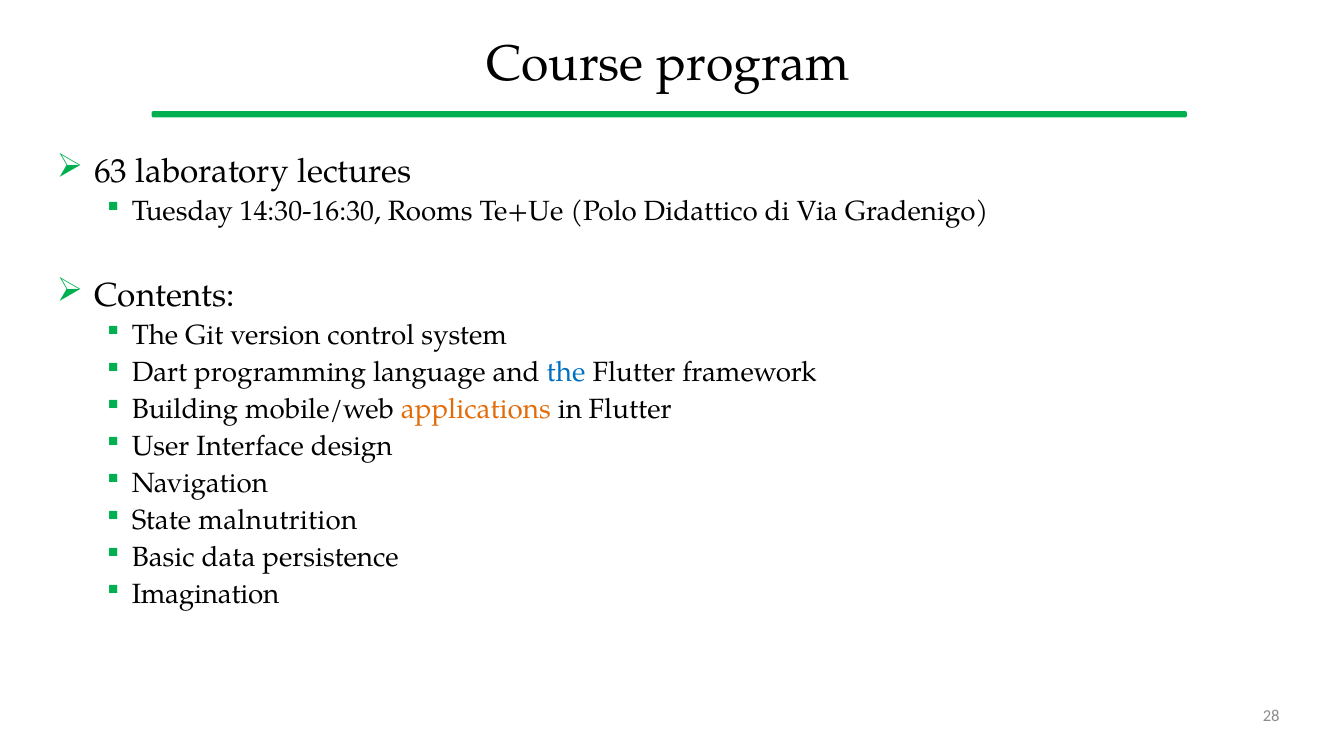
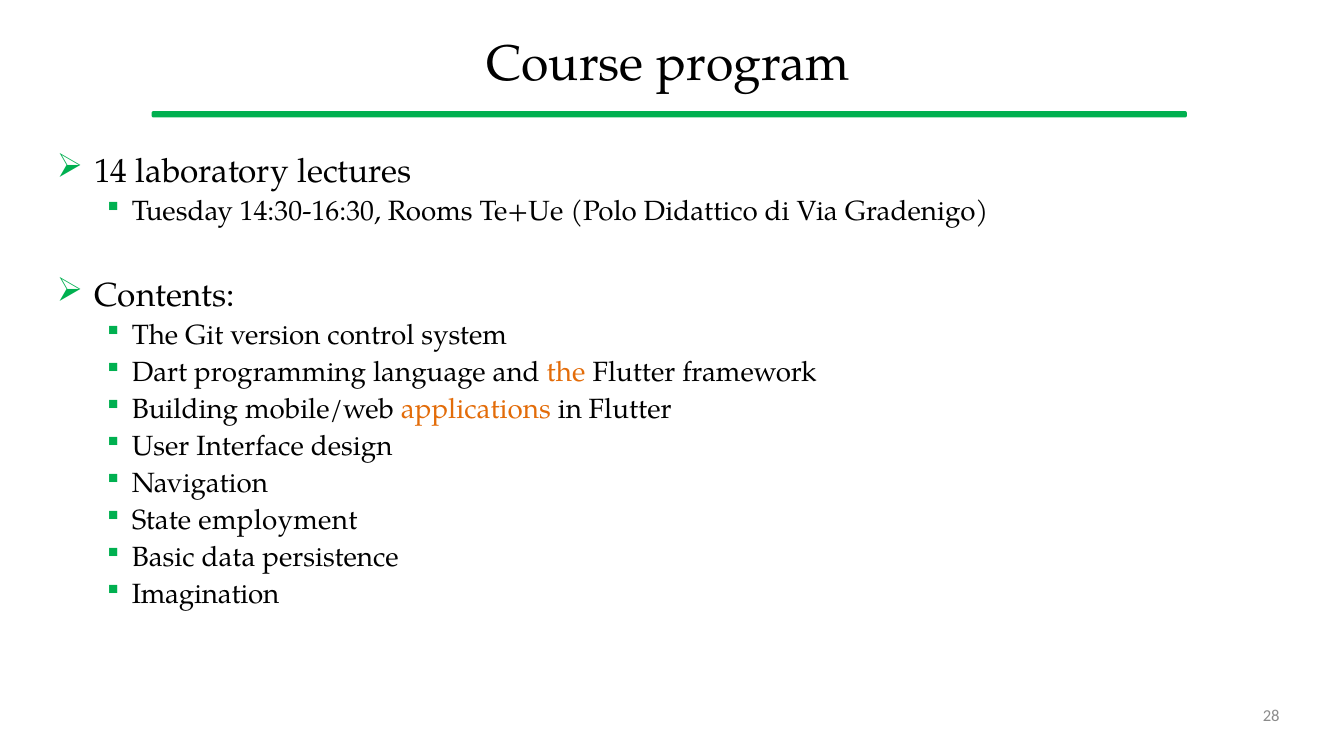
63: 63 -> 14
the at (566, 372) colour: blue -> orange
malnutrition: malnutrition -> employment
